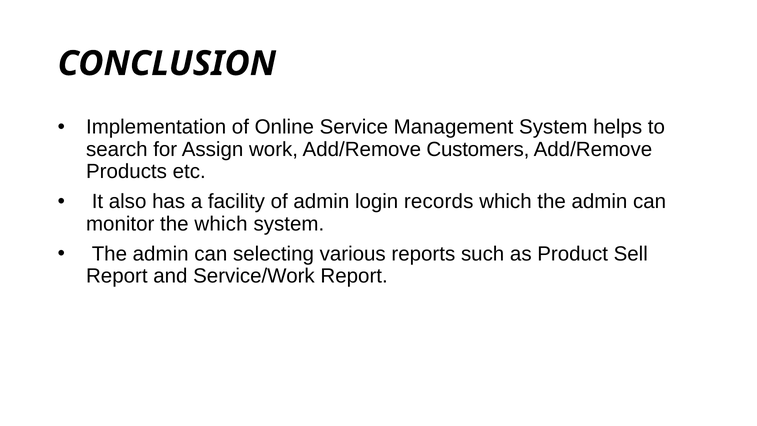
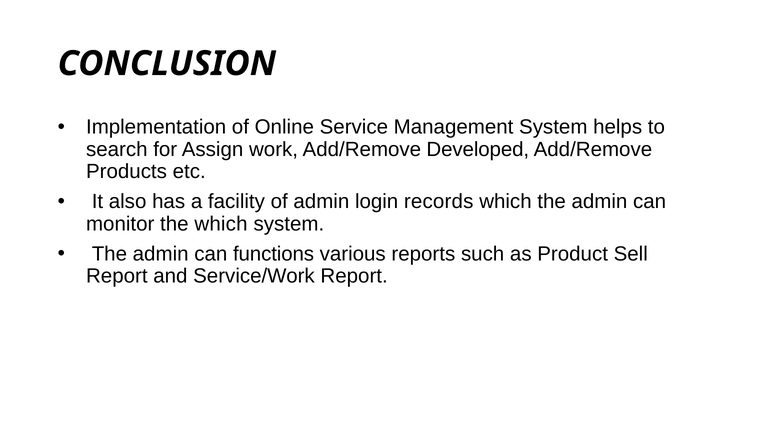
Customers: Customers -> Developed
selecting: selecting -> functions
